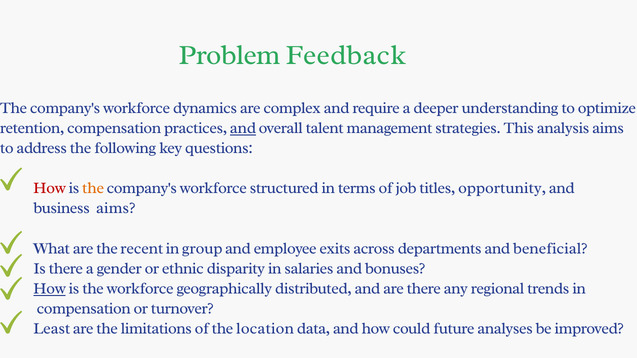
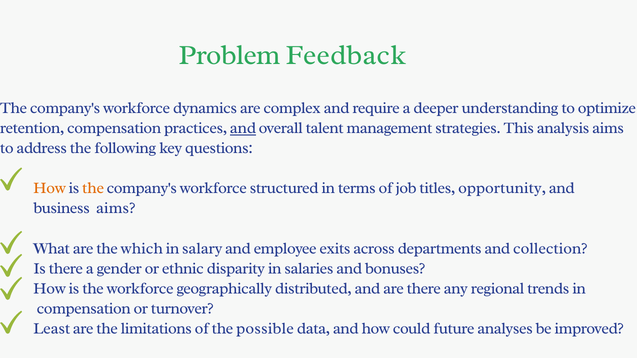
How at (50, 188) colour: red -> orange
recent: recent -> which
group: group -> salary
beneficial: beneficial -> collection
How at (50, 289) underline: present -> none
location: location -> possible
